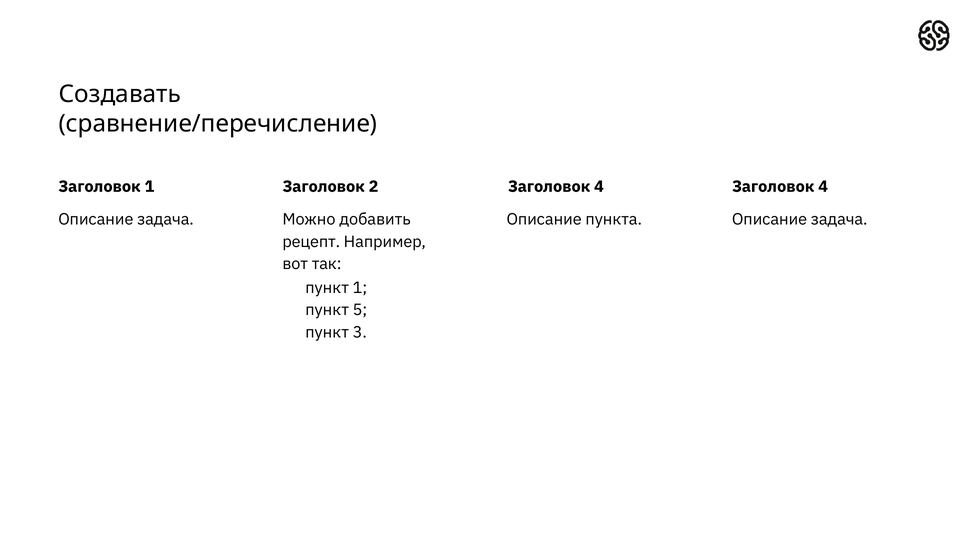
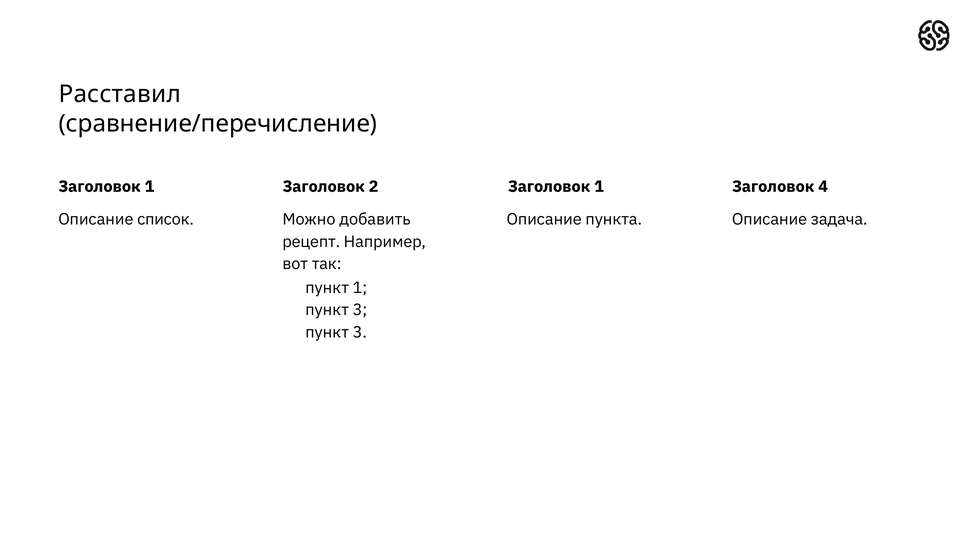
Создавать: Создавать -> Расставил
4 at (599, 186): 4 -> 1
задача at (165, 220): задача -> список
5 at (360, 310): 5 -> 3
